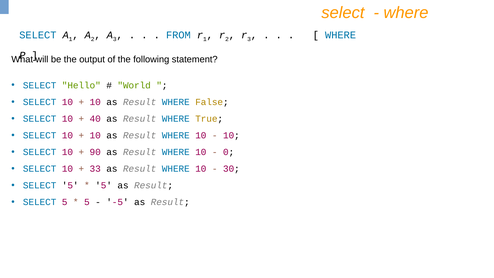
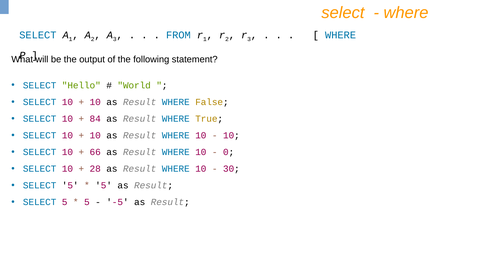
40: 40 -> 84
90: 90 -> 66
33: 33 -> 28
